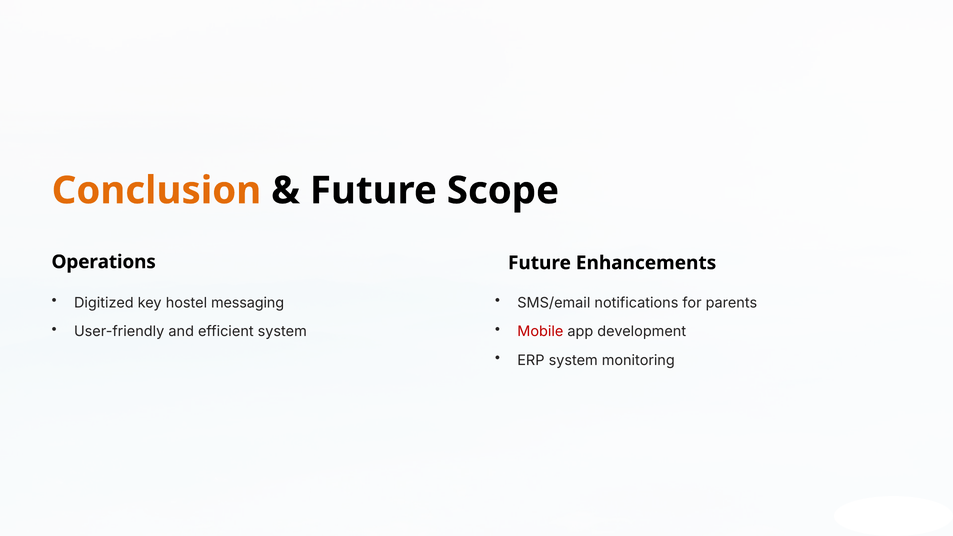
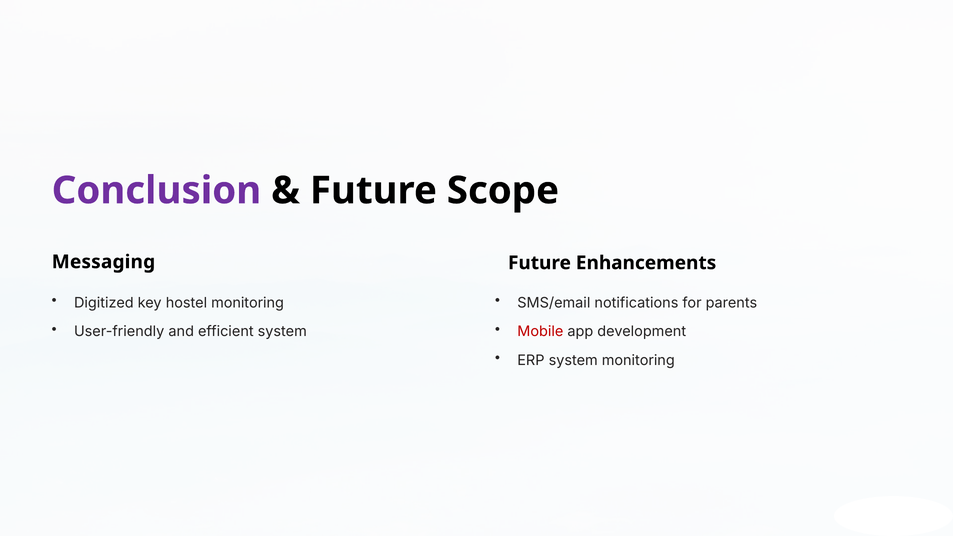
Conclusion colour: orange -> purple
Operations: Operations -> Messaging
hostel messaging: messaging -> monitoring
